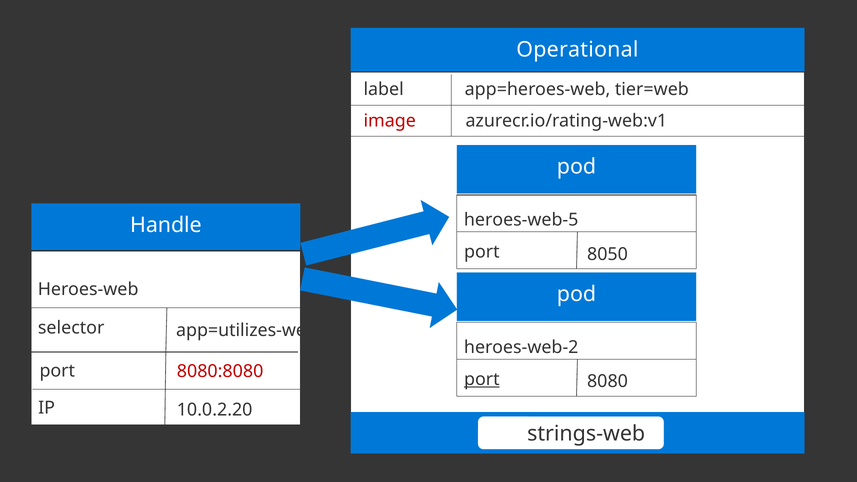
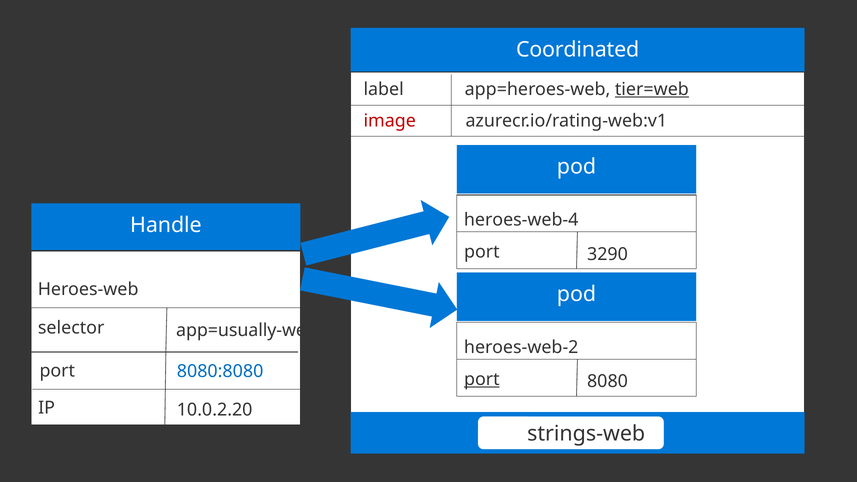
Operational: Operational -> Coordinated
tier=web underline: none -> present
heroes-web-5: heroes-web-5 -> heroes-web-4
8050: 8050 -> 3290
app=utilizes-web: app=utilizes-web -> app=usually-web
8080:8080 colour: red -> blue
